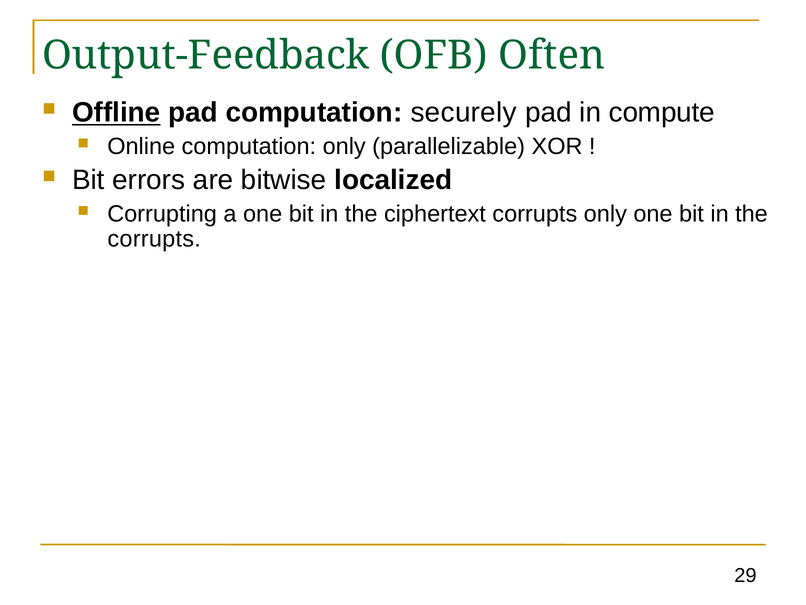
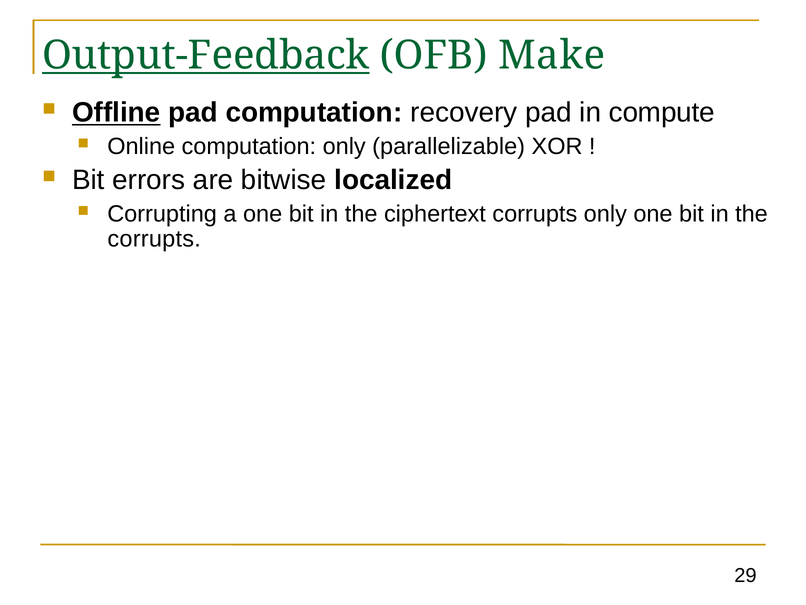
Output-Feedback underline: none -> present
Often: Often -> Make
securely: securely -> recovery
